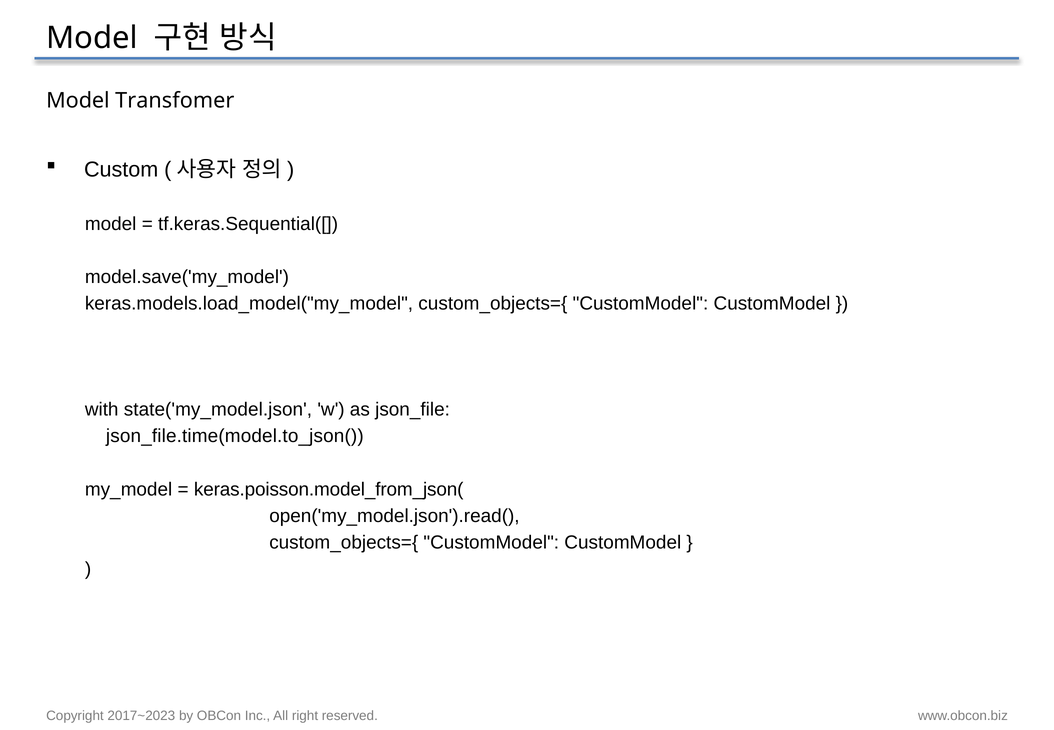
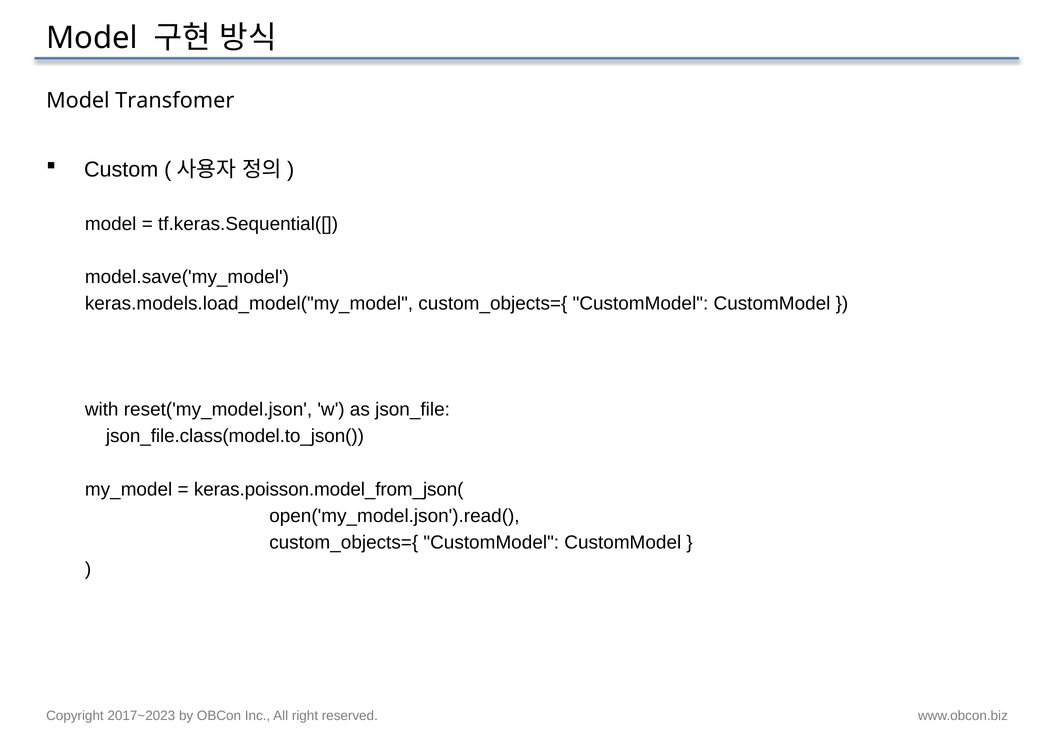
state('my_model.json: state('my_model.json -> reset('my_model.json
json_file.time(model.to_json(: json_file.time(model.to_json( -> json_file.class(model.to_json(
